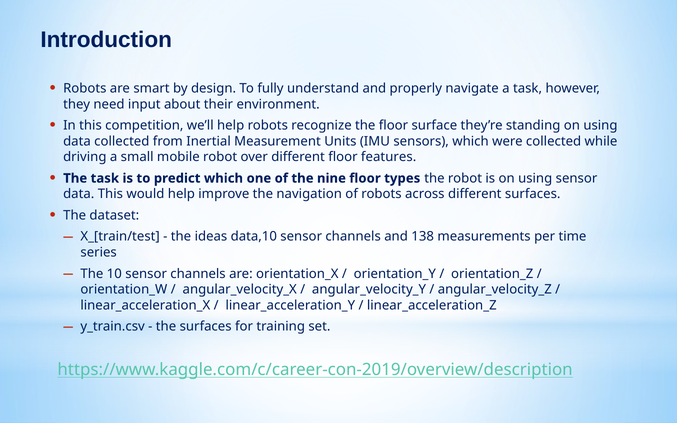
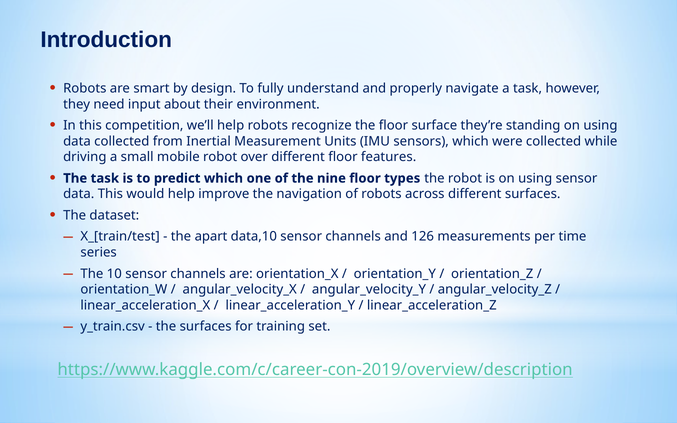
ideas: ideas -> apart
138: 138 -> 126
